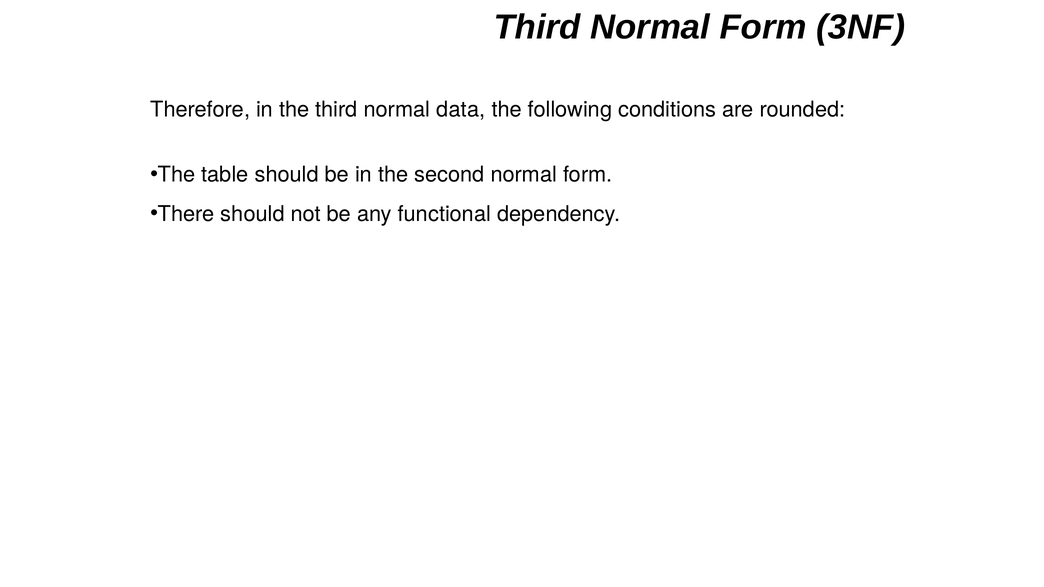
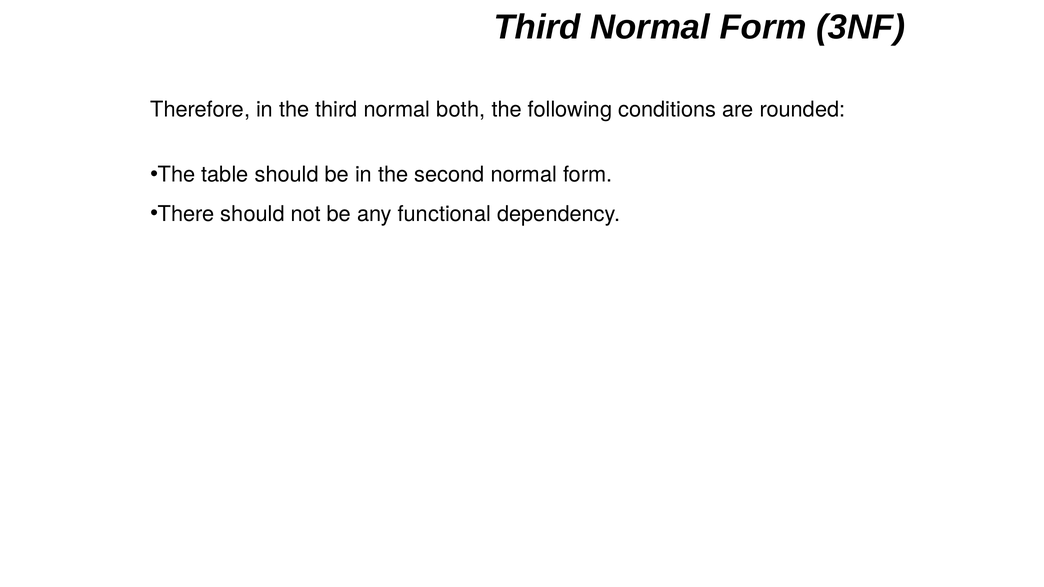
data: data -> both
